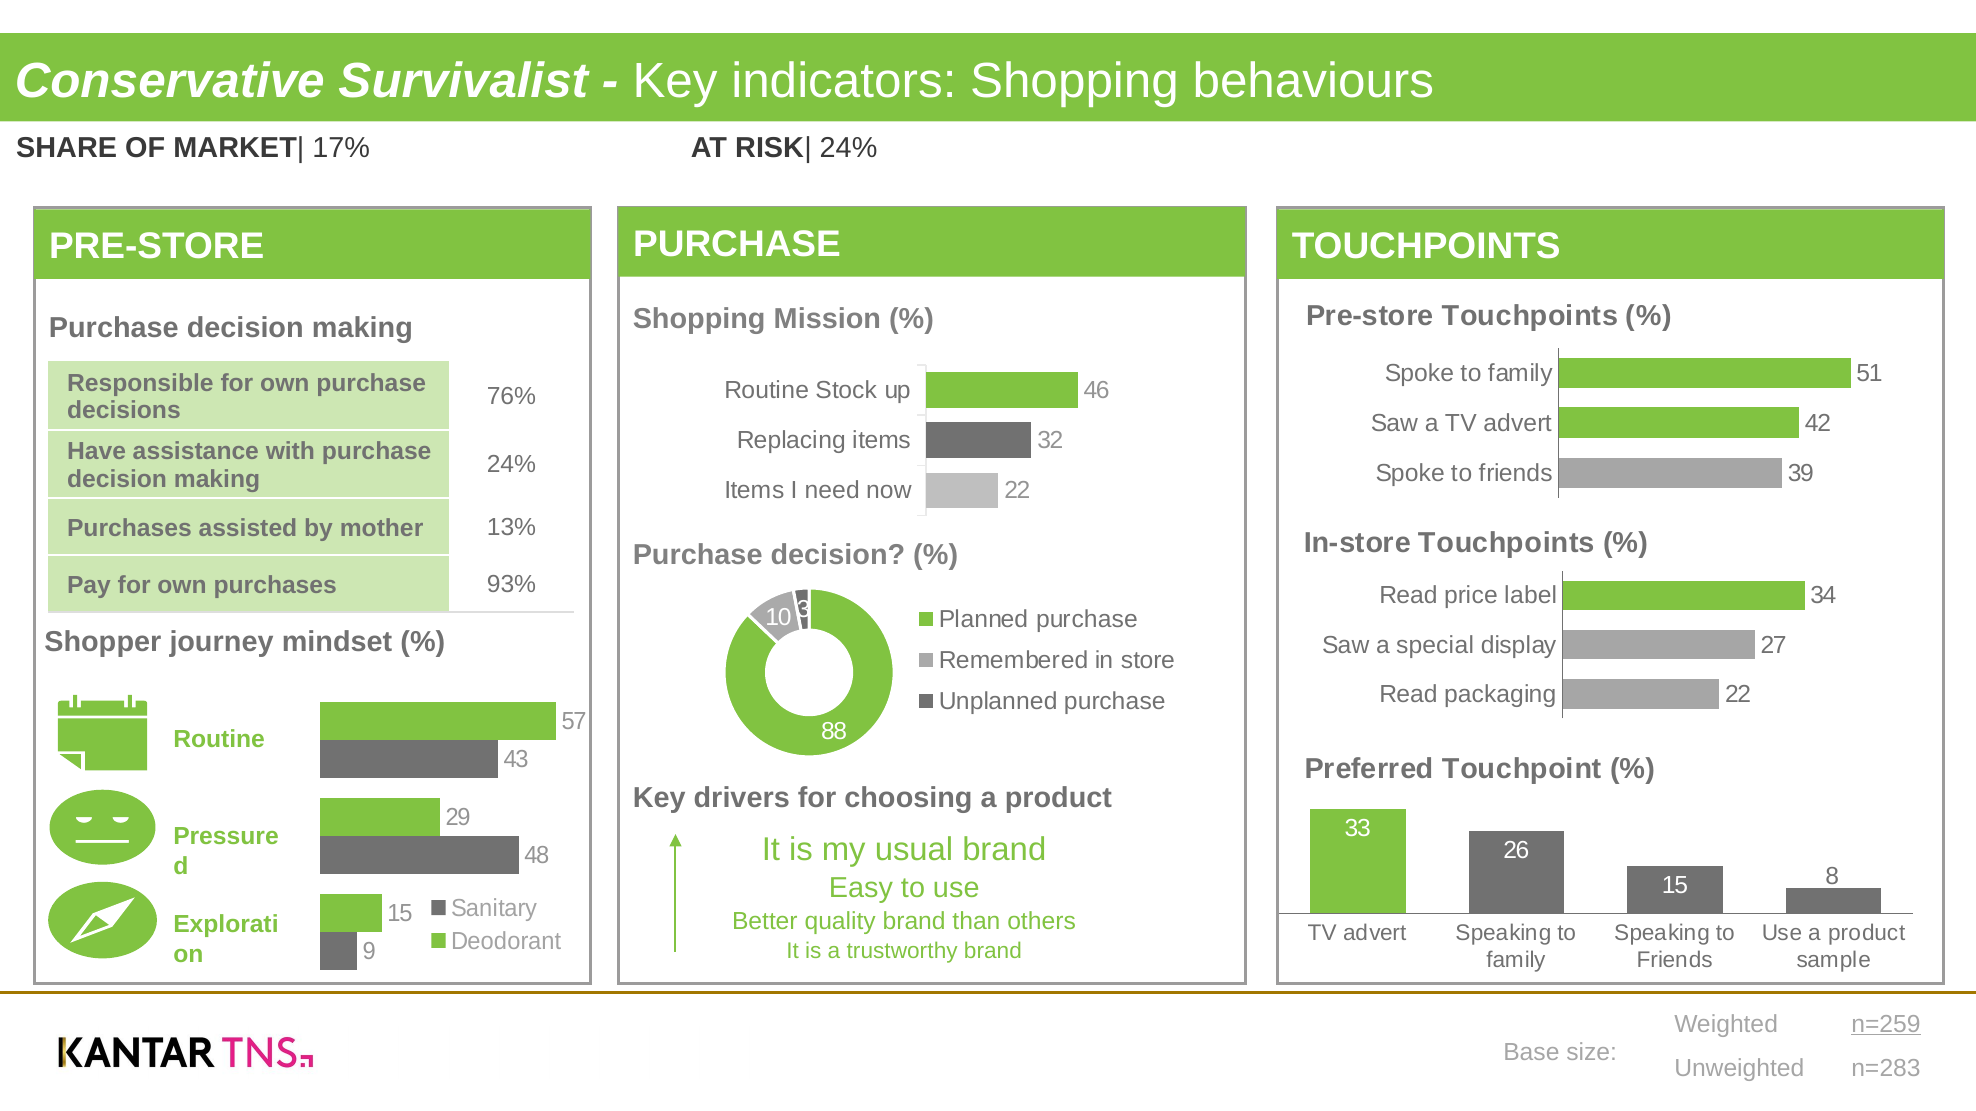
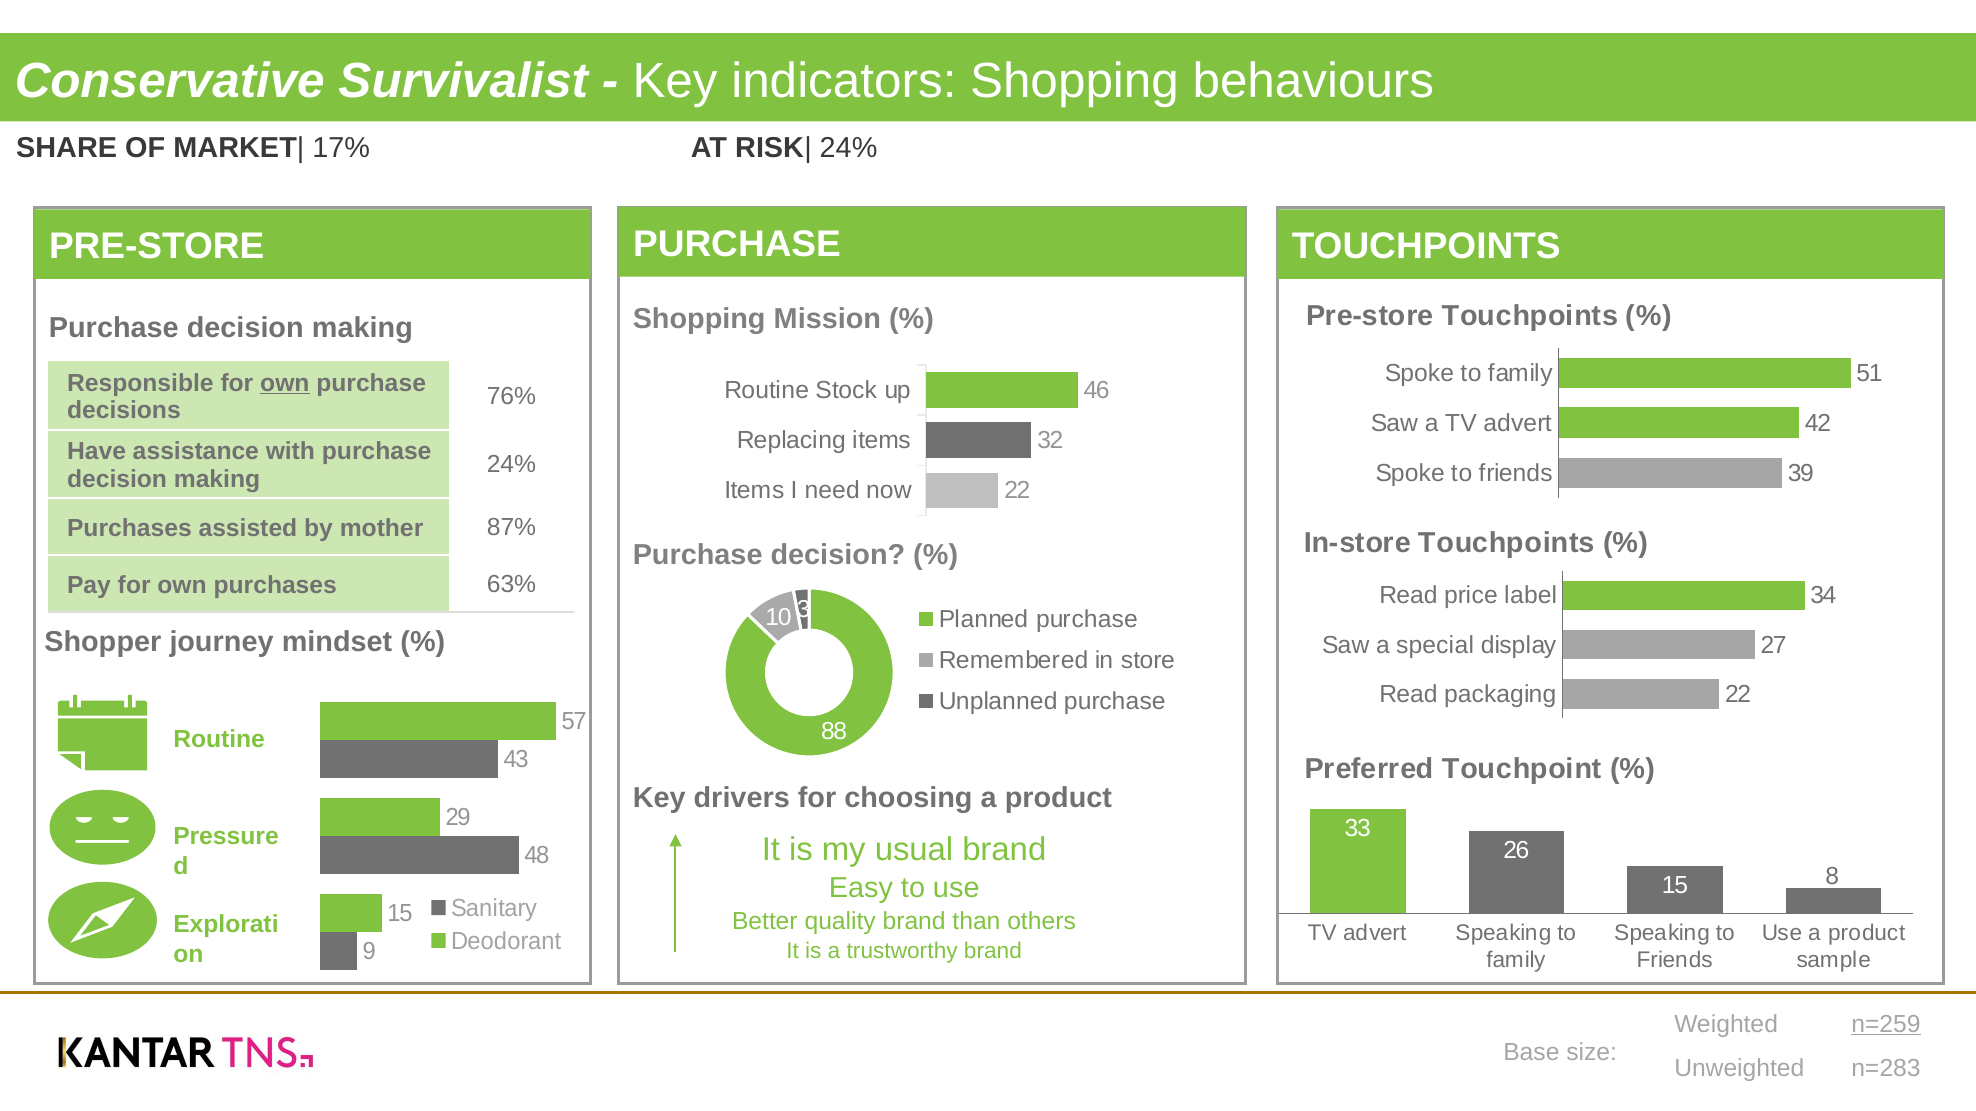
own at (285, 383) underline: none -> present
13%: 13% -> 87%
93%: 93% -> 63%
